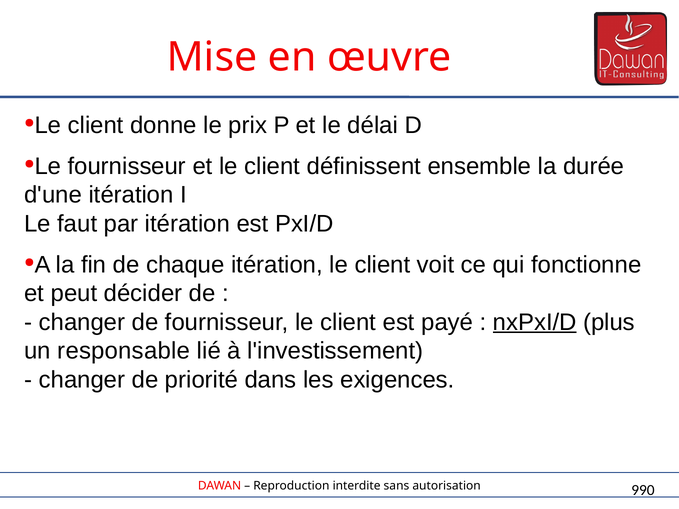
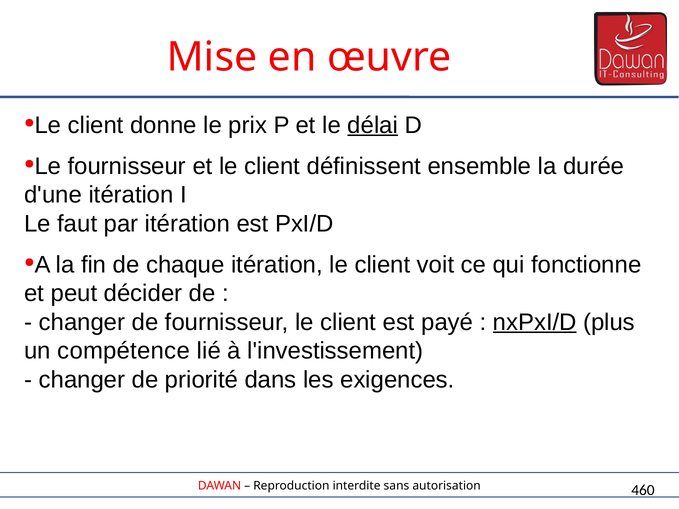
délai underline: none -> present
responsable: responsable -> compétence
990: 990 -> 460
